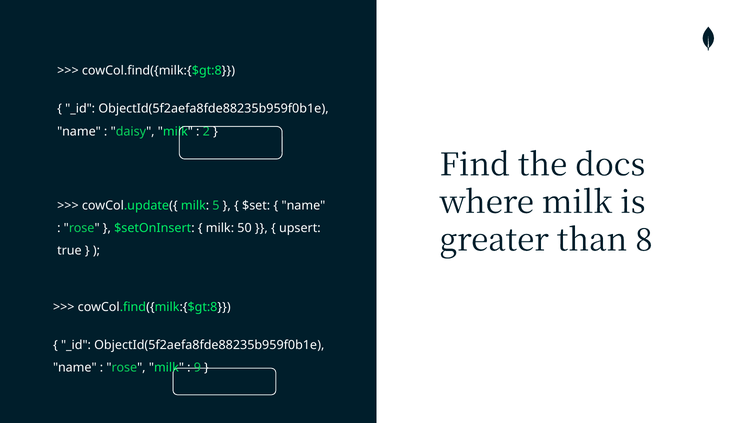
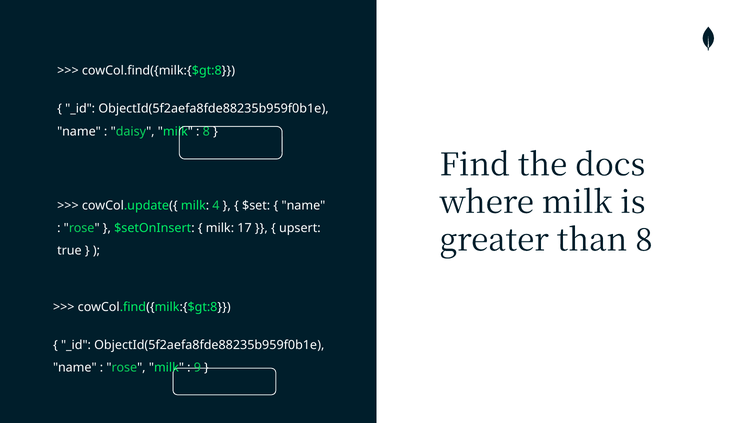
2 at (206, 132): 2 -> 8
5: 5 -> 4
50: 50 -> 17
